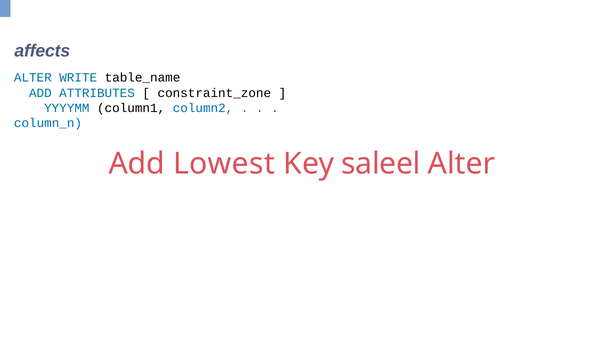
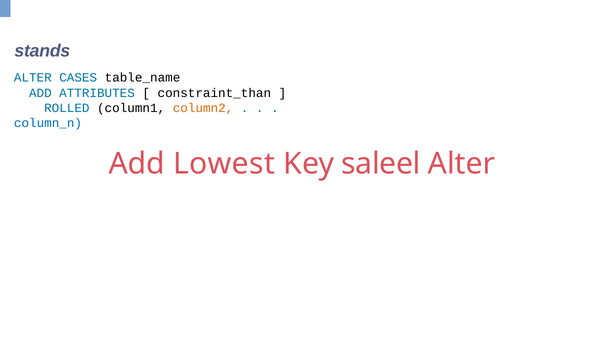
affects: affects -> stands
WRITE: WRITE -> CASES
constraint_zone: constraint_zone -> constraint_than
YYYYMM: YYYYMM -> ROLLED
column2 colour: blue -> orange
